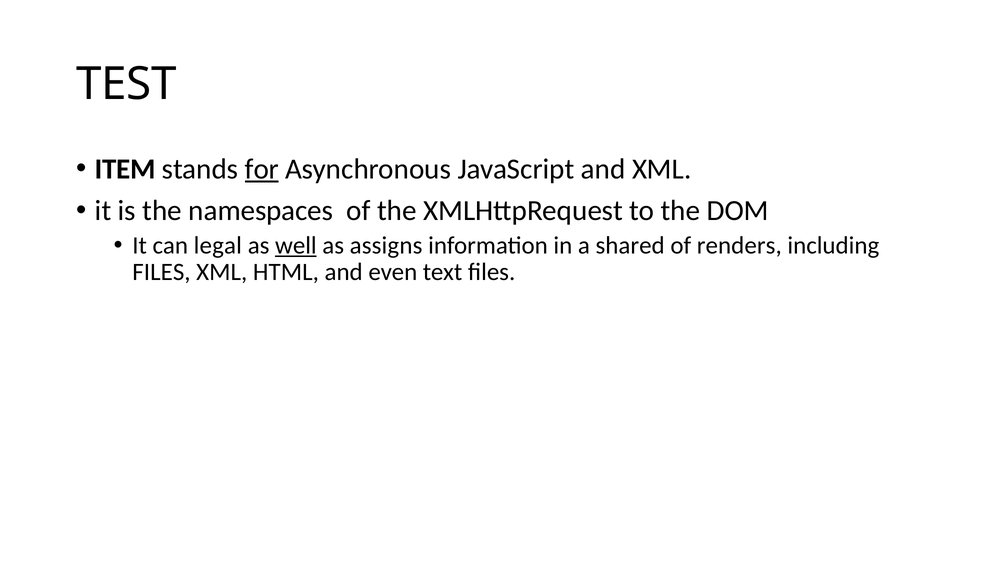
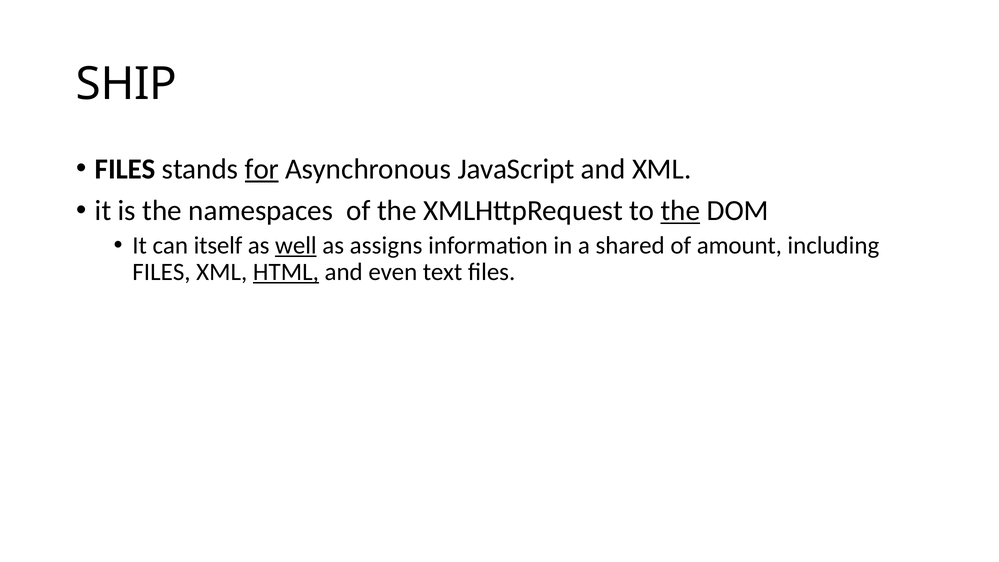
TEST: TEST -> SHIP
ITEM at (125, 169): ITEM -> FILES
the at (680, 211) underline: none -> present
legal: legal -> itself
renders: renders -> amount
HTML underline: none -> present
